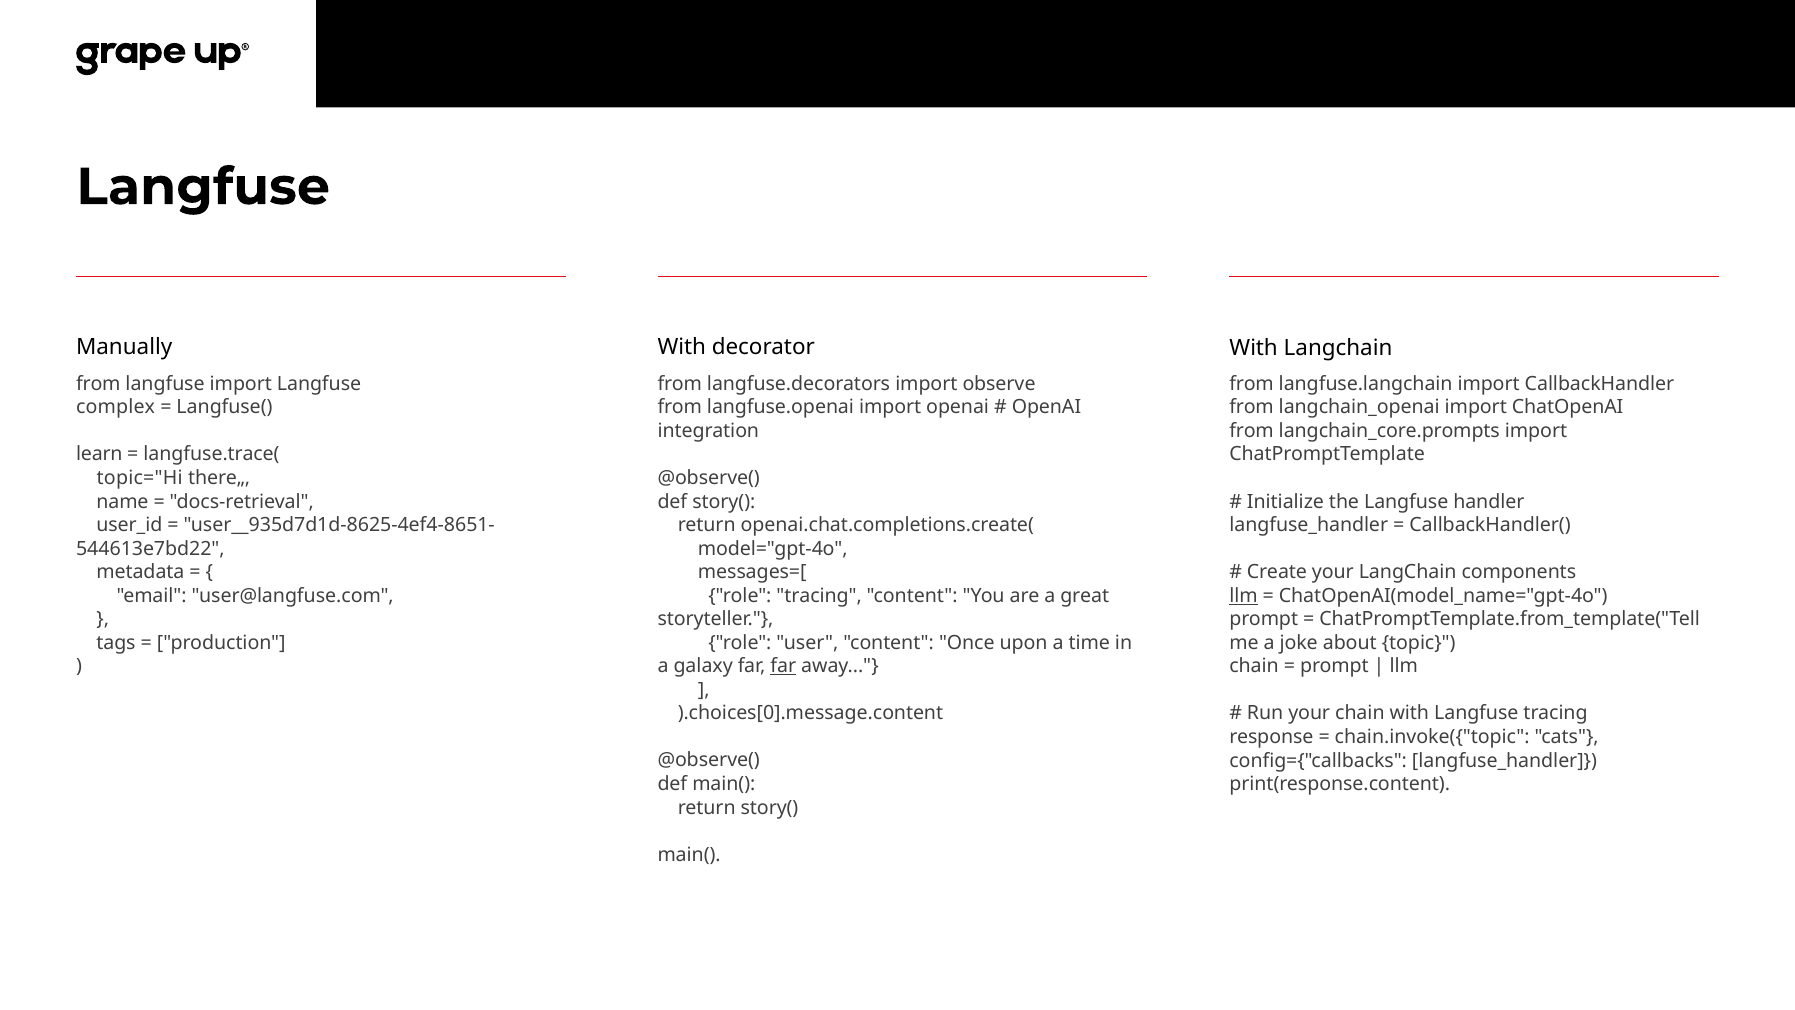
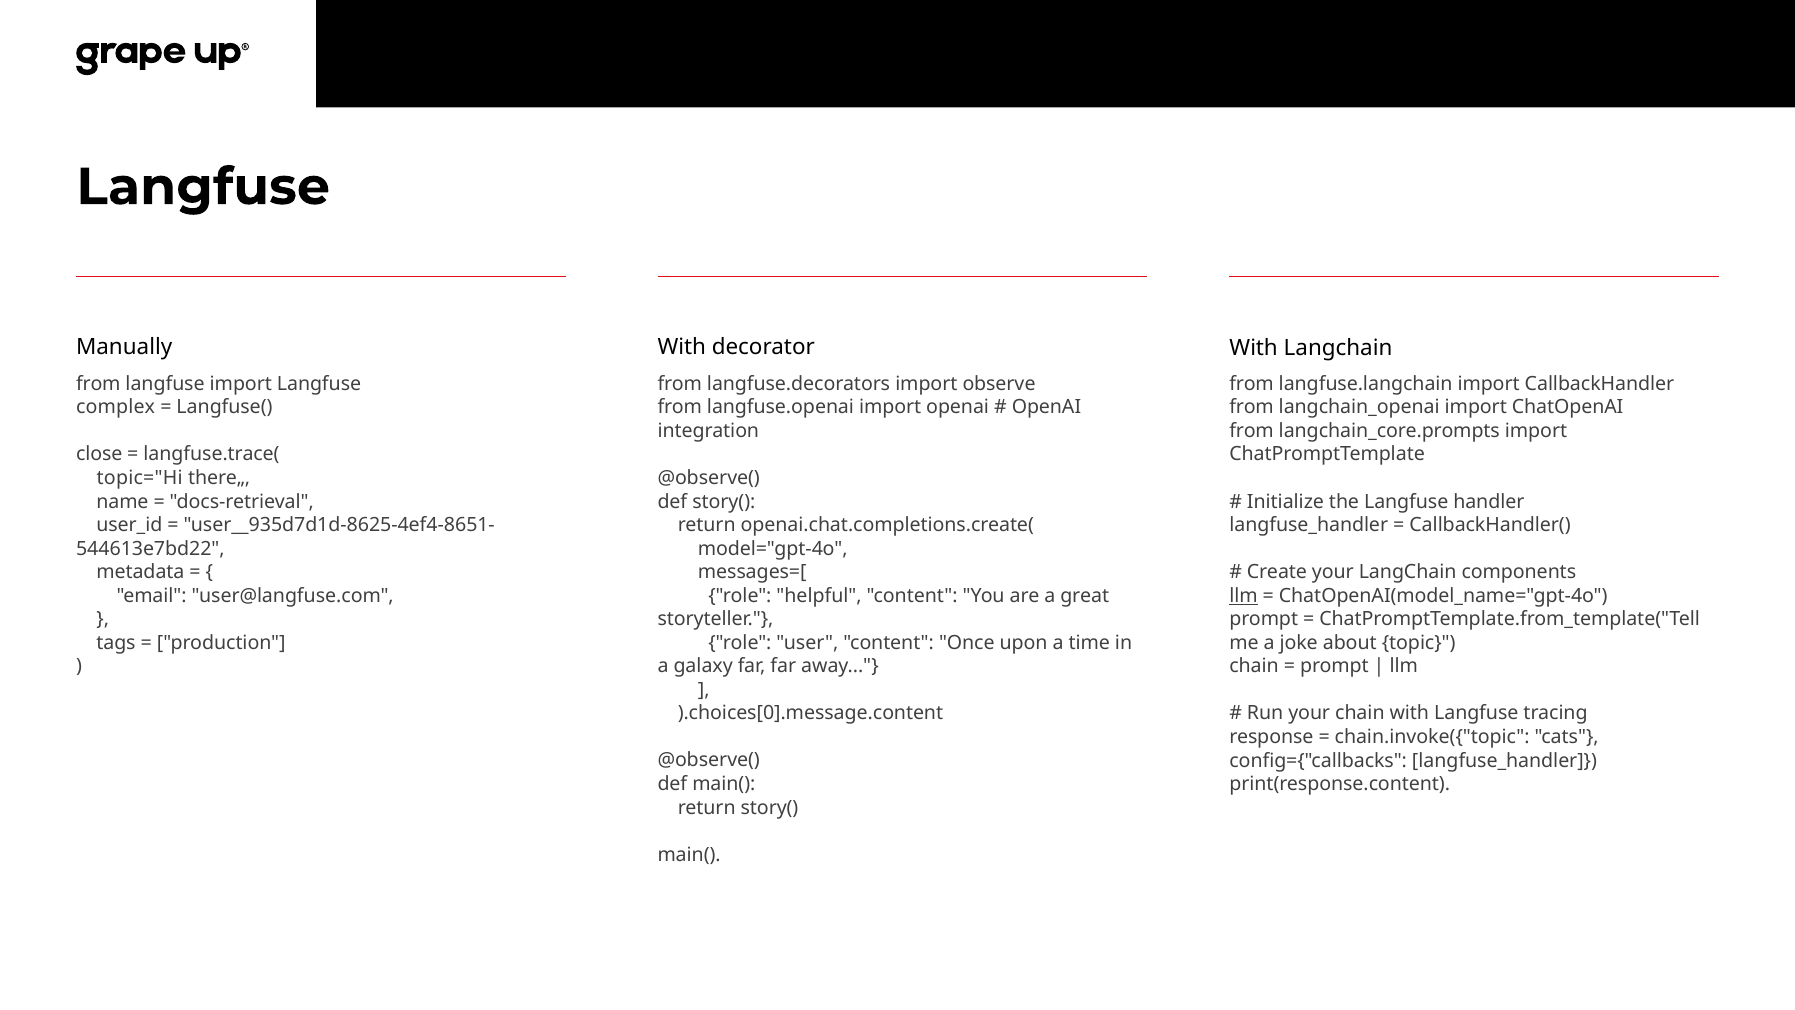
learn: learn -> close
role tracing: tracing -> helpful
far at (783, 666) underline: present -> none
